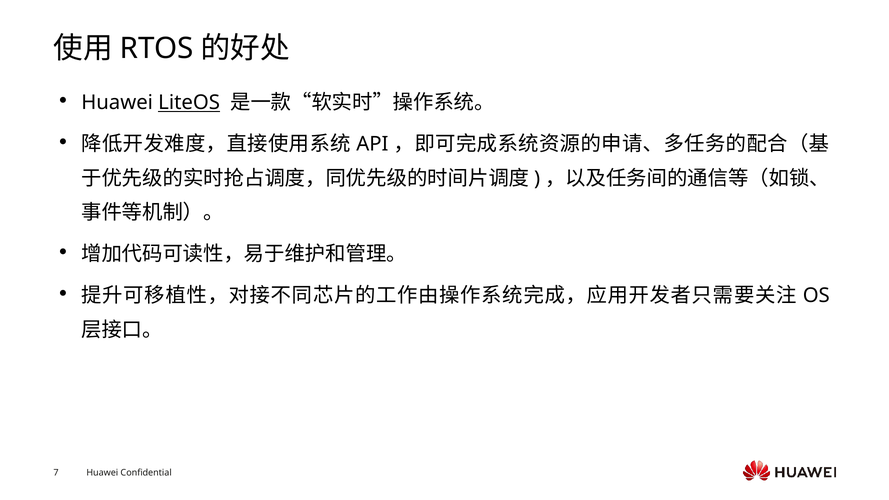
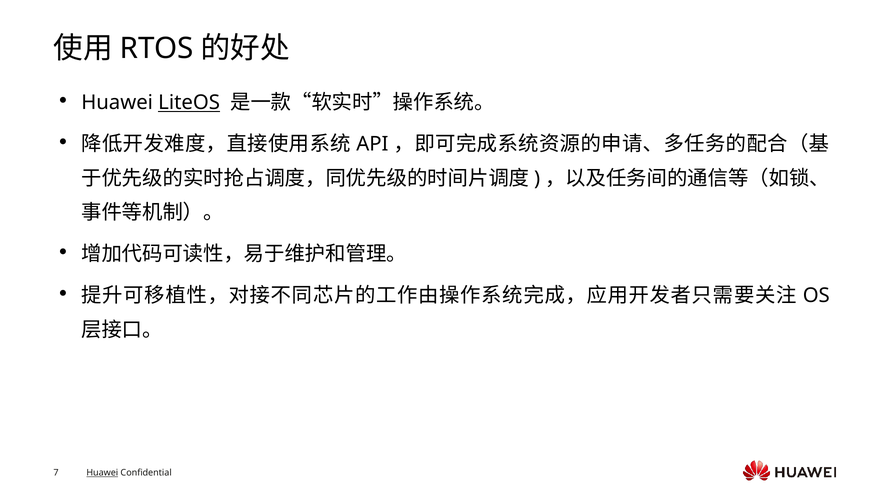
Huawei at (102, 473) underline: none -> present
